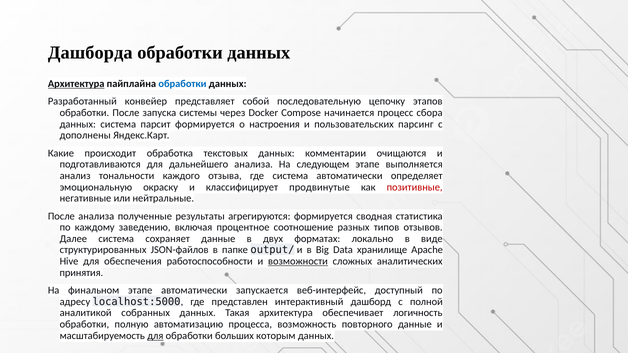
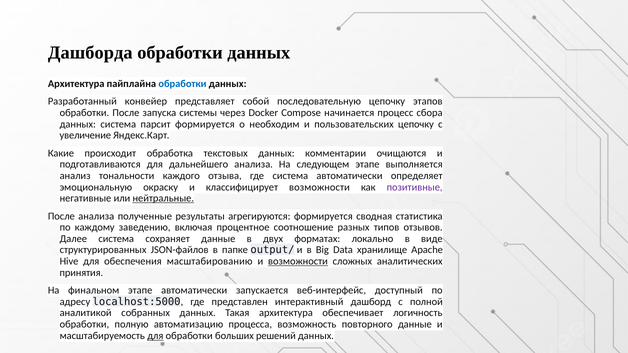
Архитектура at (76, 84) underline: present -> none
настроения: настроения -> необходим
пользовательских парсинг: парсинг -> цепочку
дополнены: дополнены -> увеличение
классифицирует продвинутые: продвинутые -> возможности
позитивные colour: red -> purple
нейтральные underline: none -> present
работоспособности: работоспособности -> масштабированию
которым: которым -> решений
